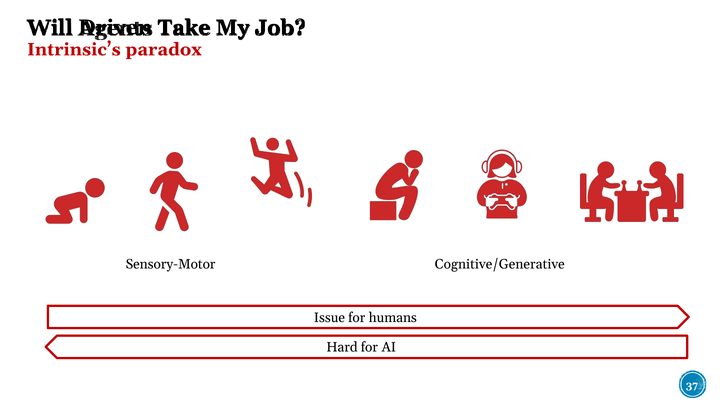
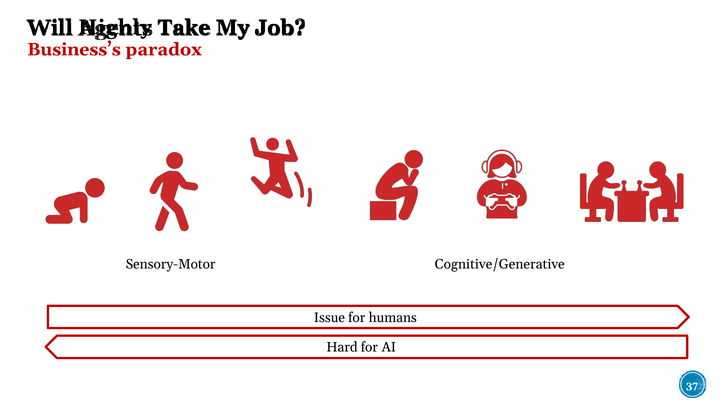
Driven: Driven -> Highly
Intrinsic’s: Intrinsic’s -> Business’s
